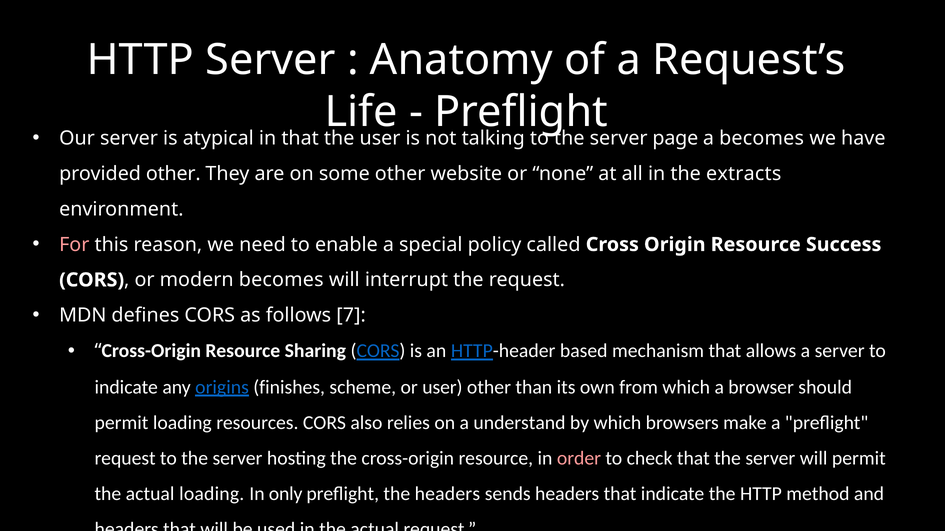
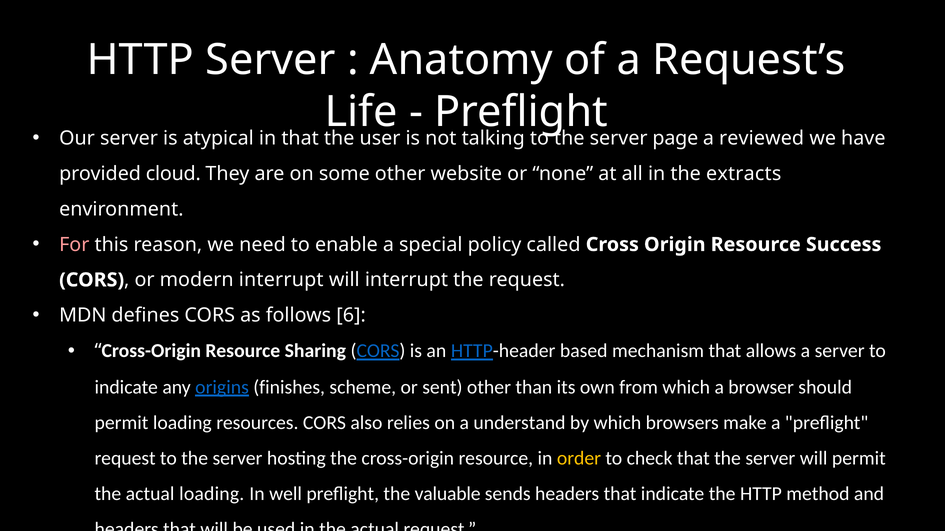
a becomes: becomes -> reviewed
provided other: other -> cloud
modern becomes: becomes -> interrupt
7: 7 -> 6
or user: user -> sent
order colour: pink -> yellow
only: only -> well
the headers: headers -> valuable
